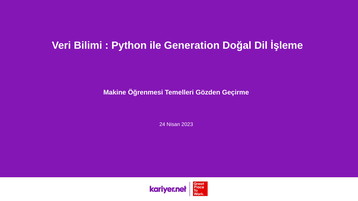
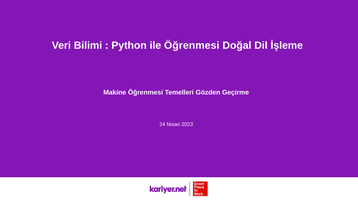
ile Generation: Generation -> Öğrenmesi
